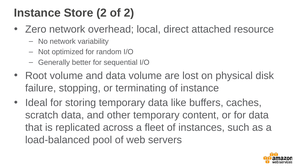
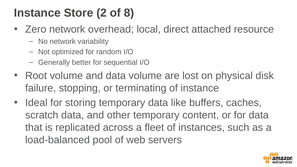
of 2: 2 -> 8
